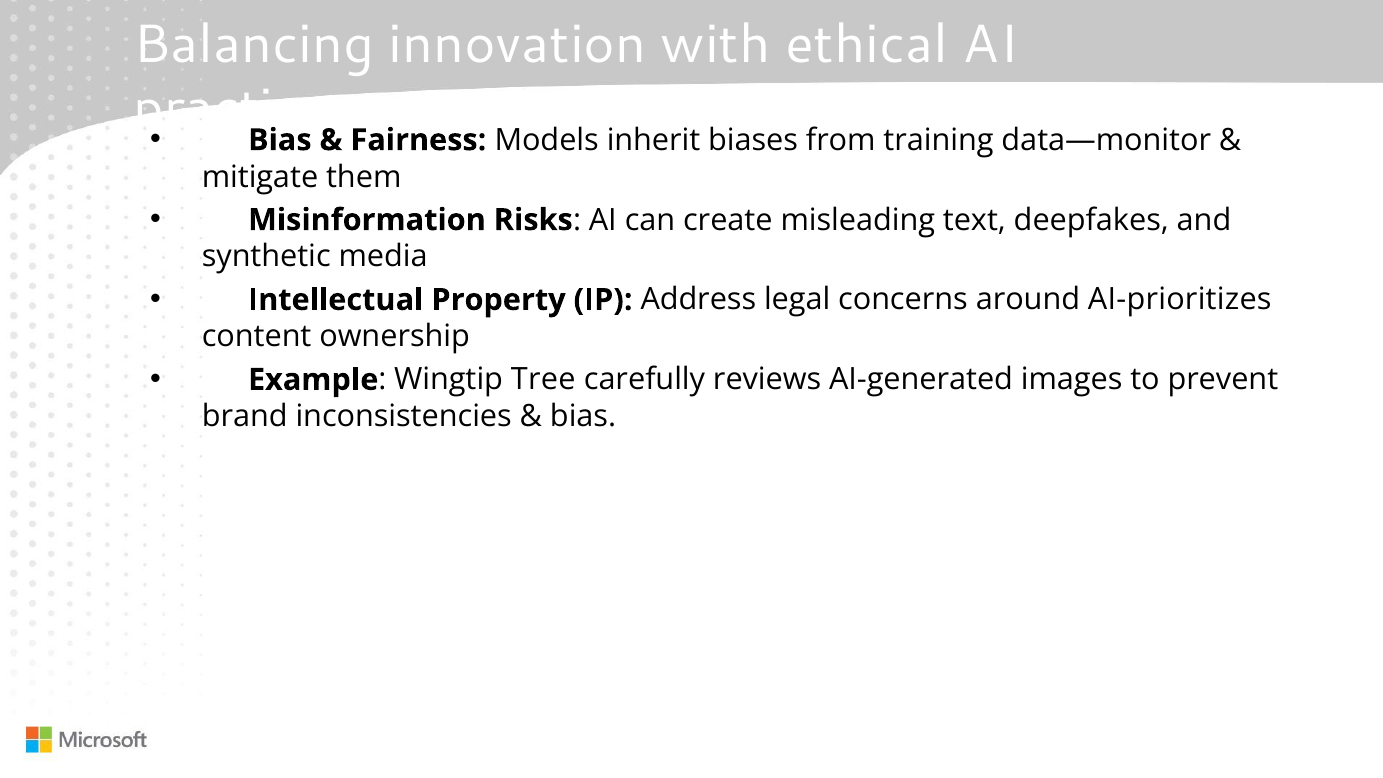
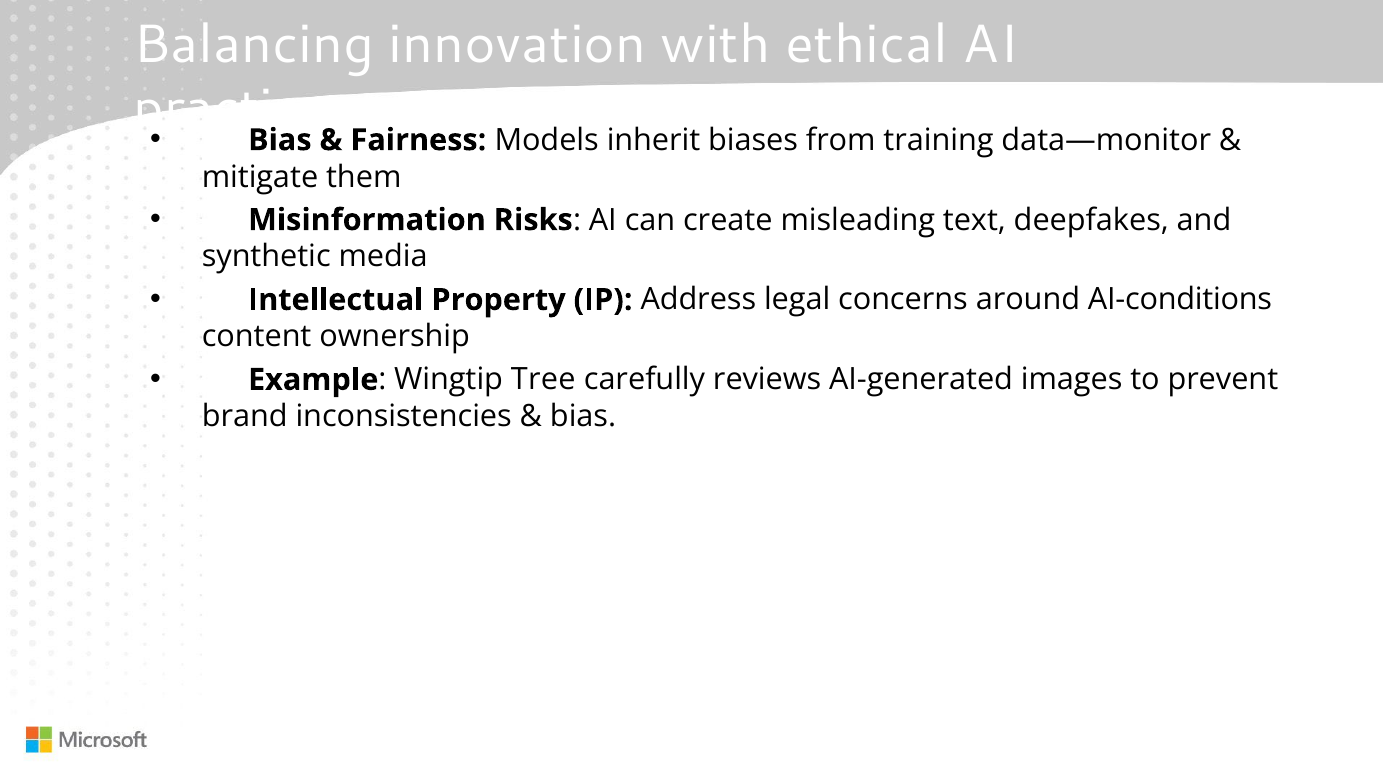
AI-prioritizes: AI-prioritizes -> AI-conditions
